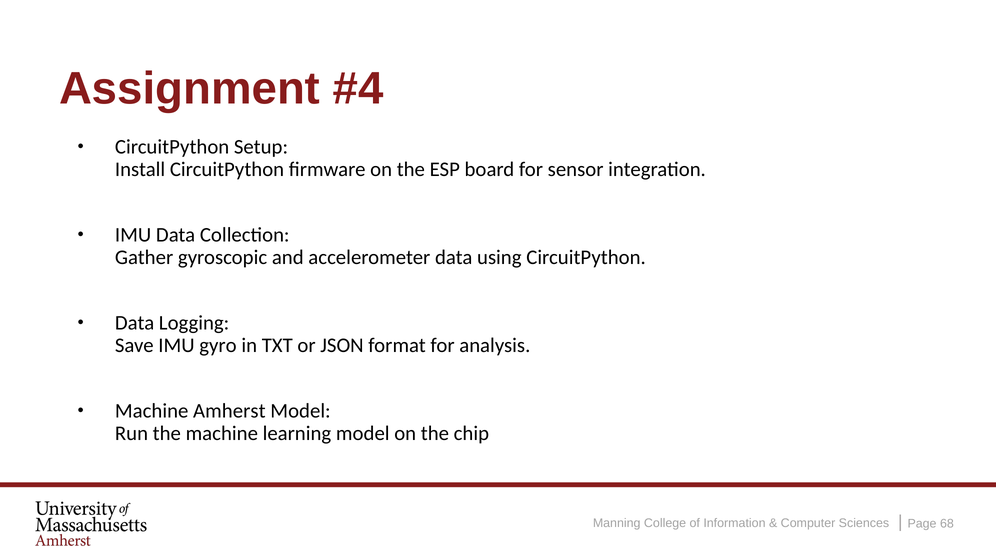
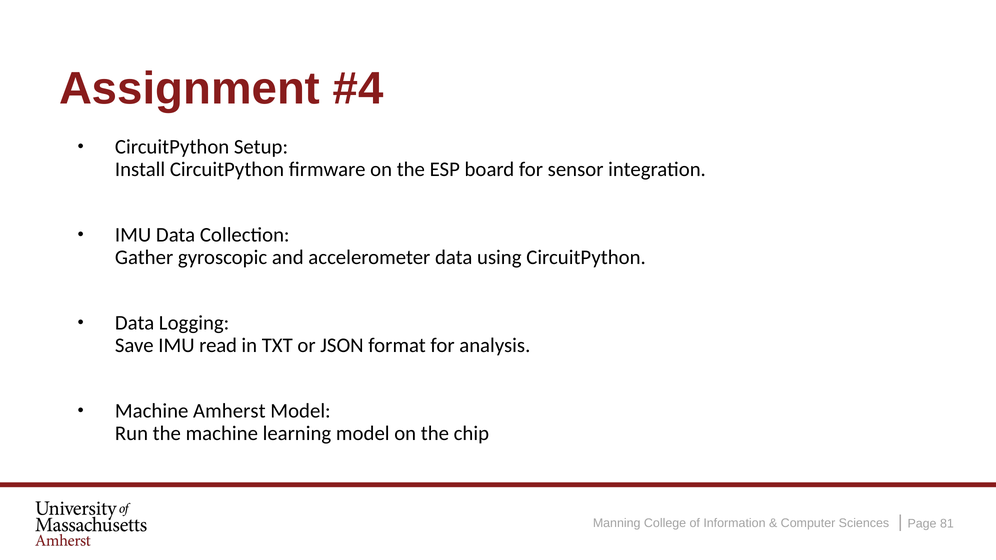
gyro: gyro -> read
68: 68 -> 81
